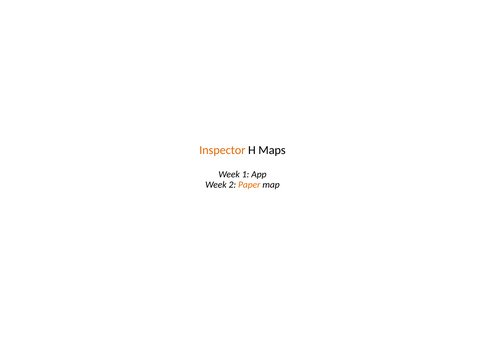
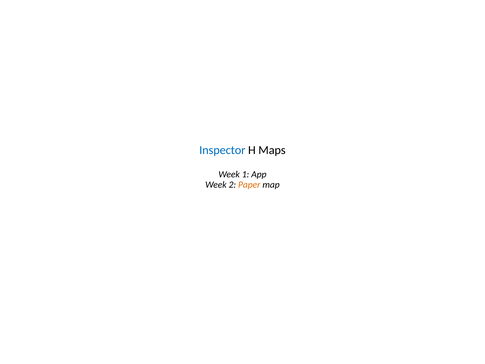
Inspector colour: orange -> blue
